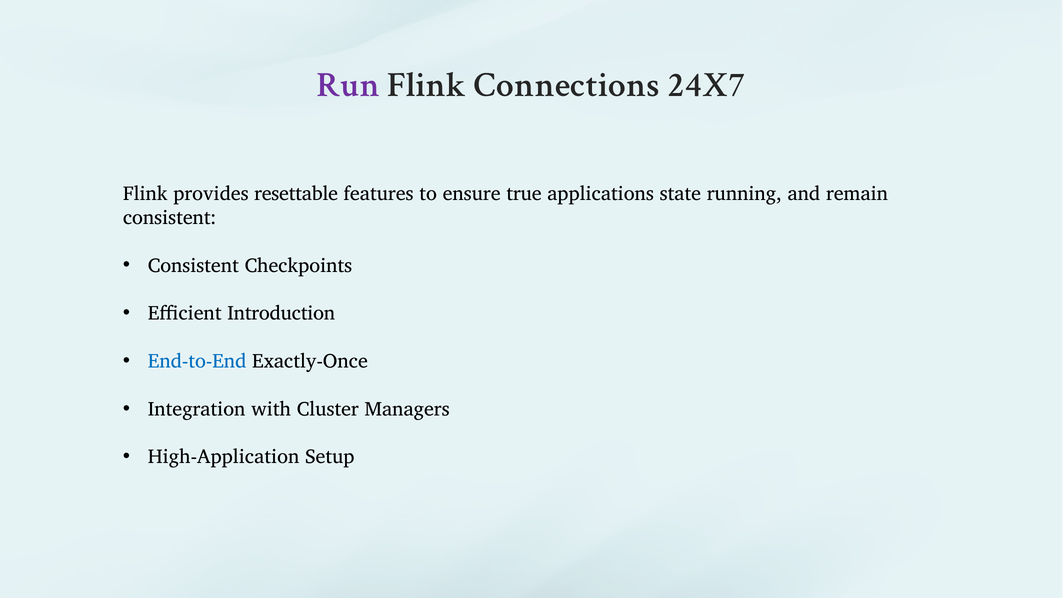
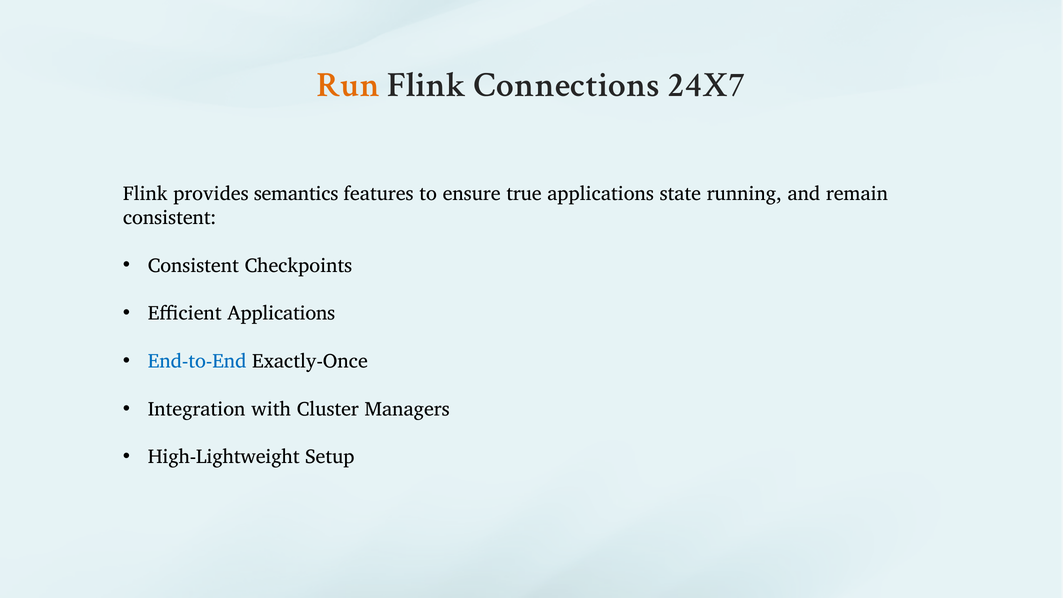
Run colour: purple -> orange
resettable: resettable -> semantics
Efficient Introduction: Introduction -> Applications
High-Application: High-Application -> High-Lightweight
